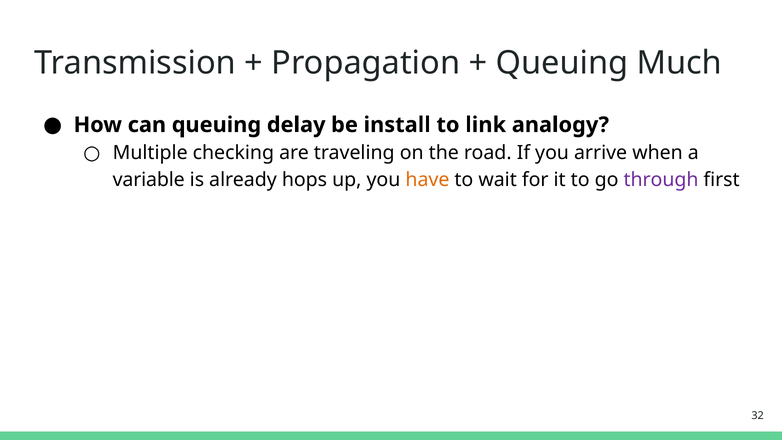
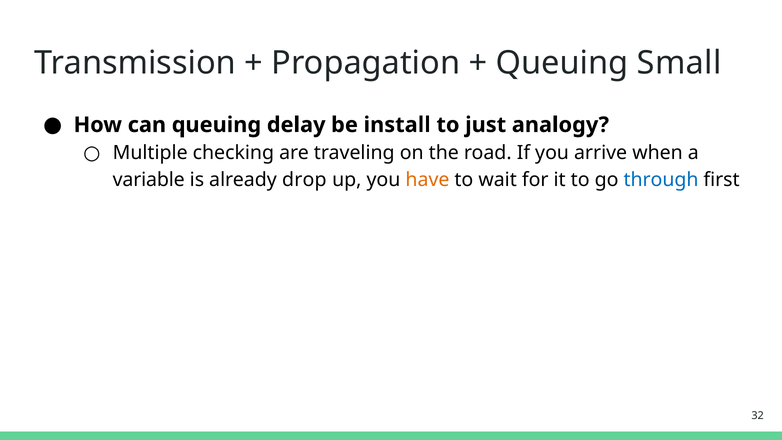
Much: Much -> Small
link: link -> just
hops: hops -> drop
through colour: purple -> blue
